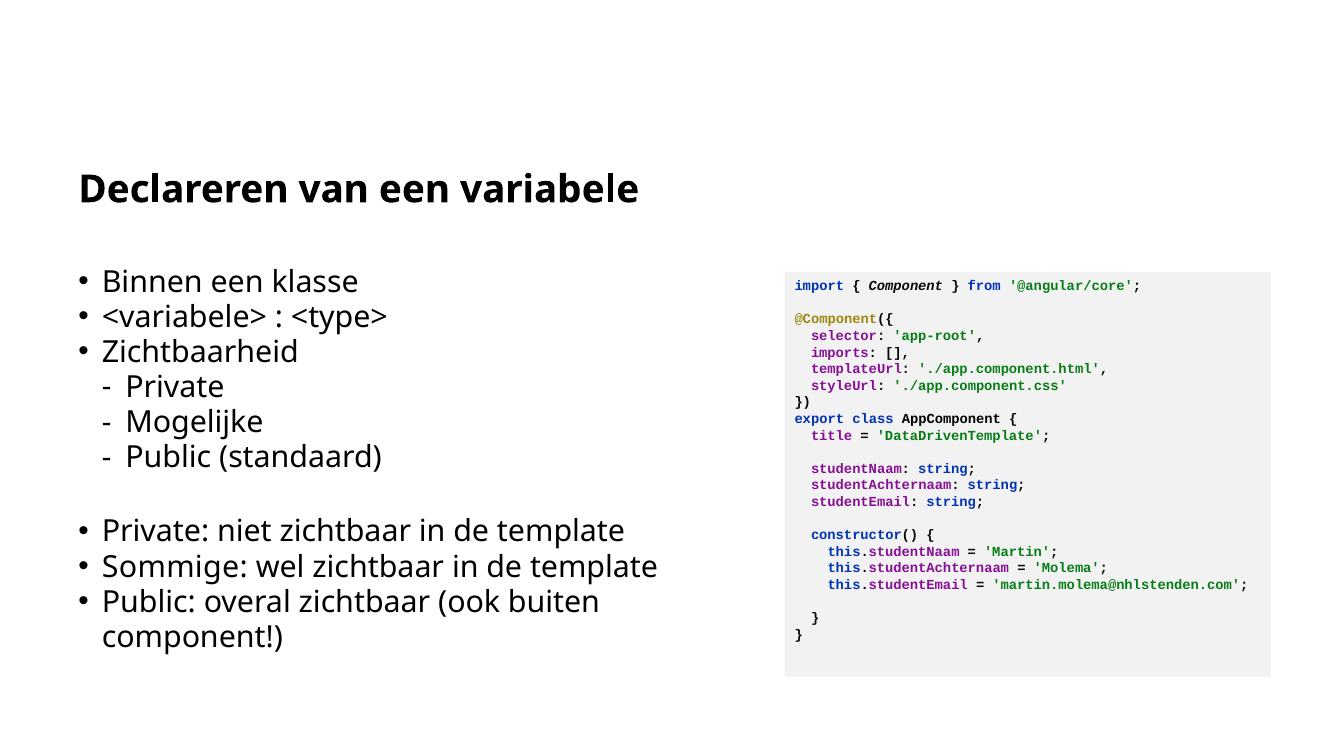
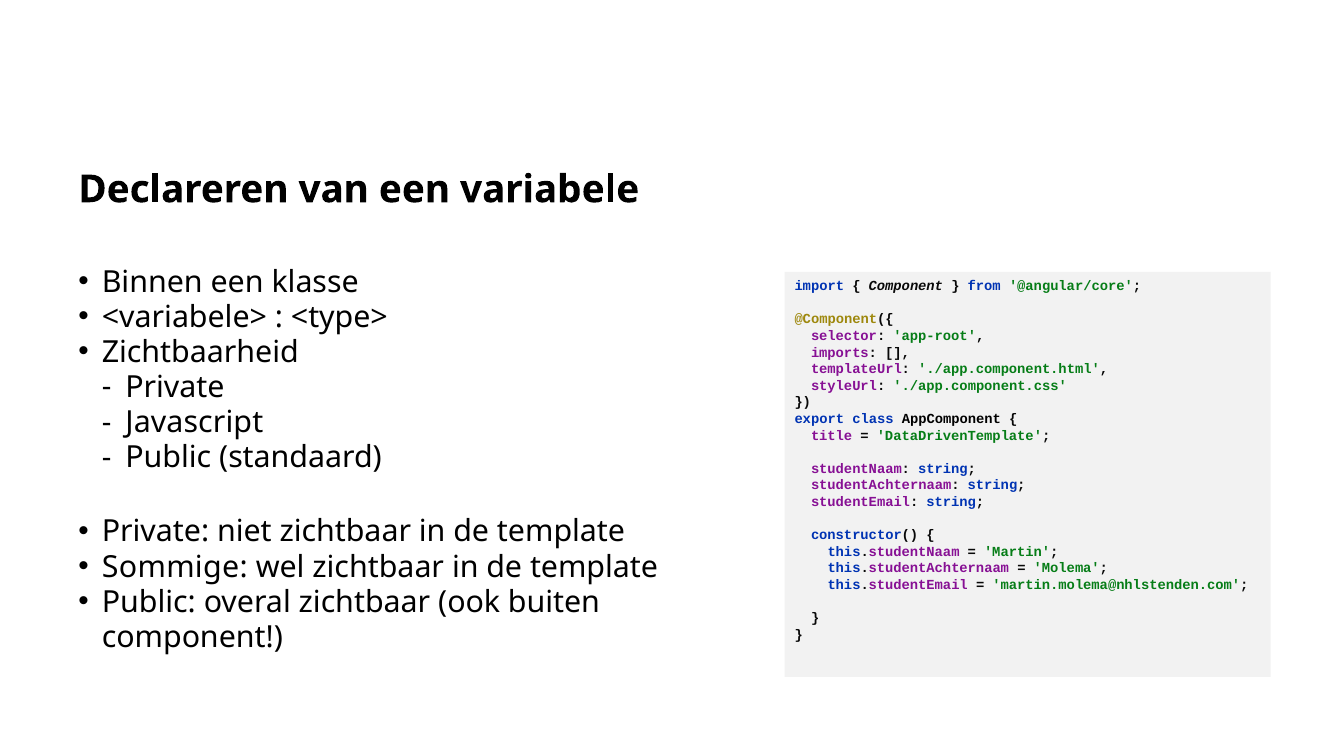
Mogelijke: Mogelijke -> Javascript
